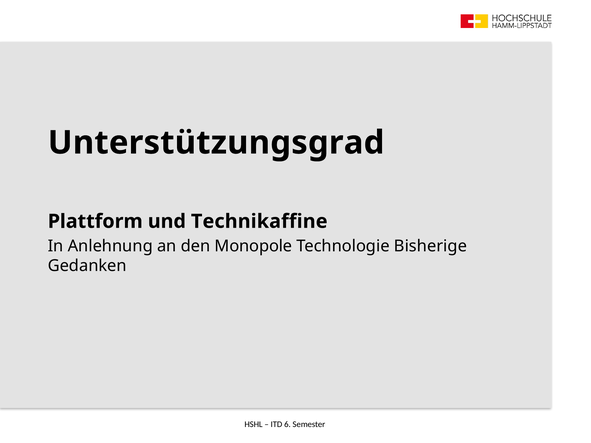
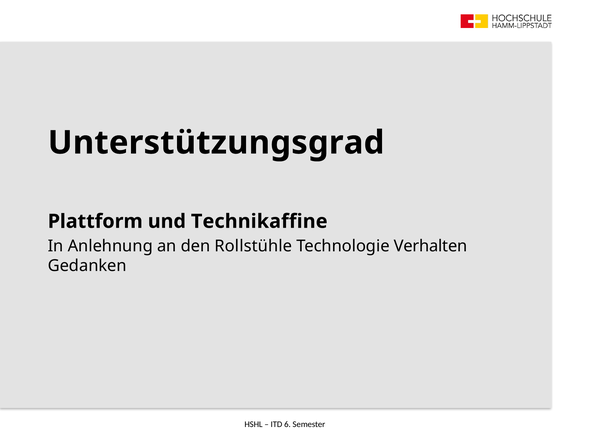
Monopole: Monopole -> Rollstühle
Bisherige: Bisherige -> Verhalten
